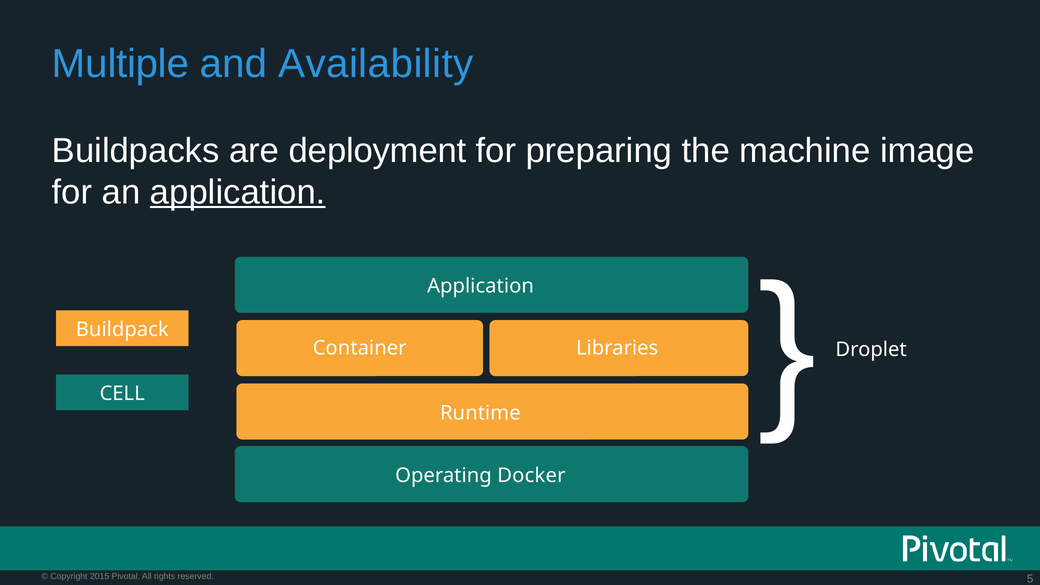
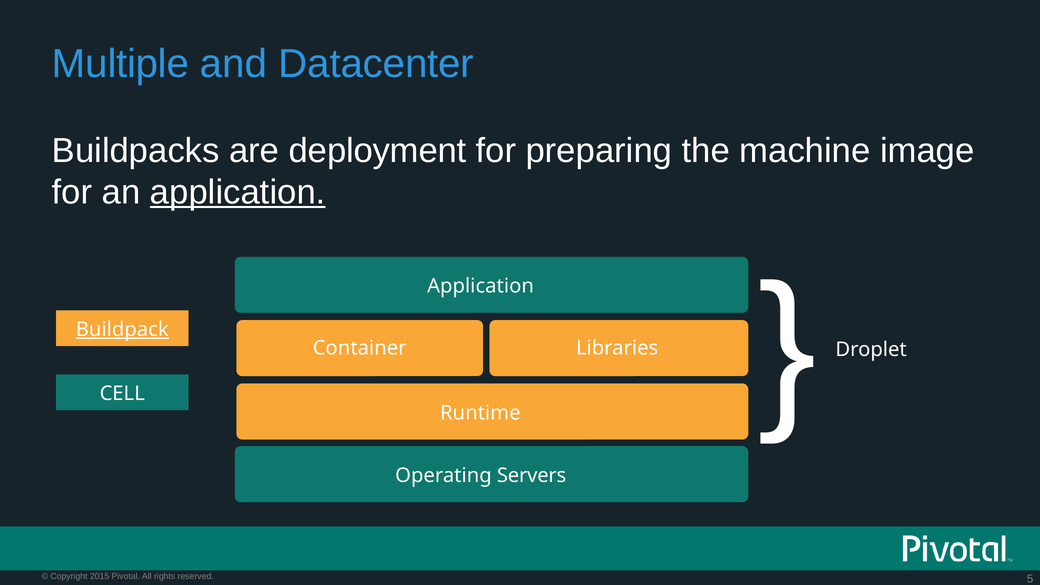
Availability: Availability -> Datacenter
Buildpack underline: none -> present
Docker: Docker -> Servers
